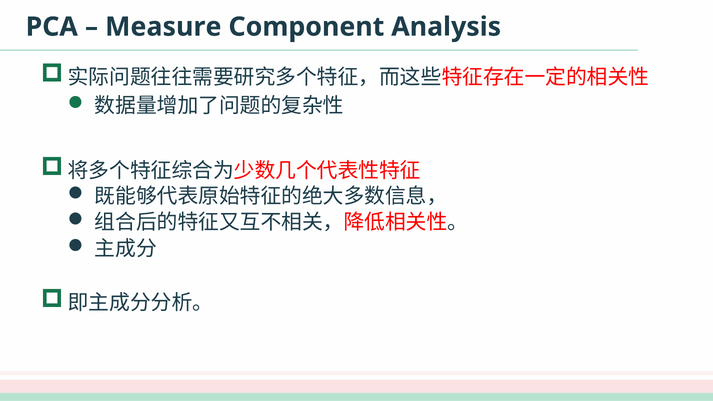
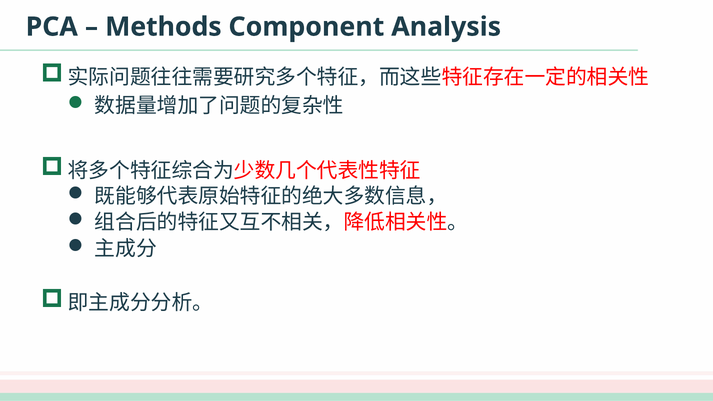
Measure: Measure -> Methods
